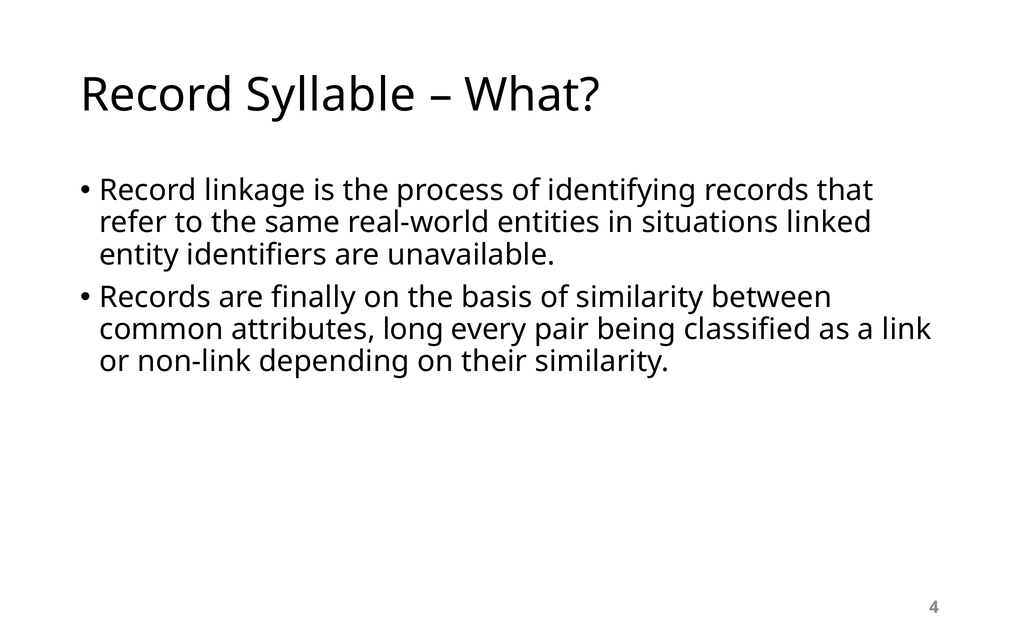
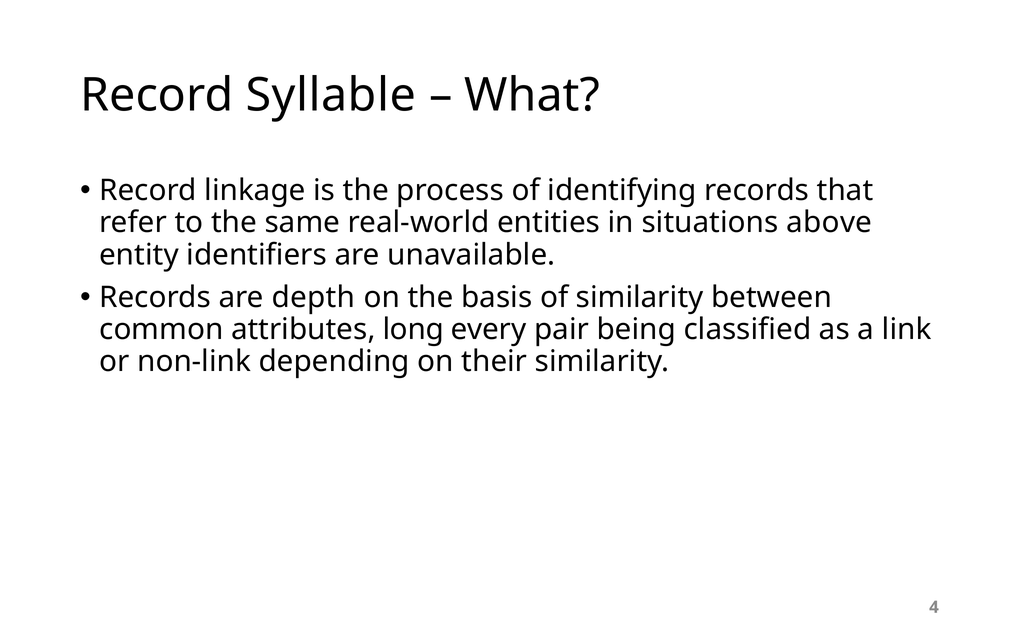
linked: linked -> above
finally: finally -> depth
